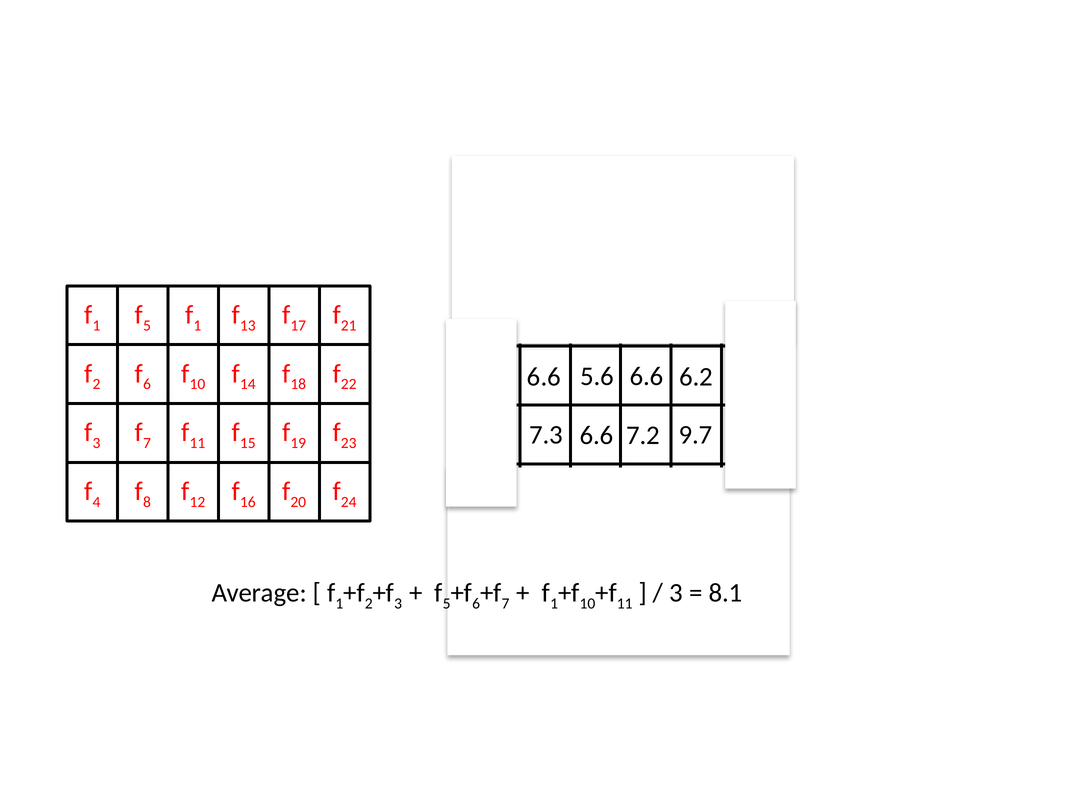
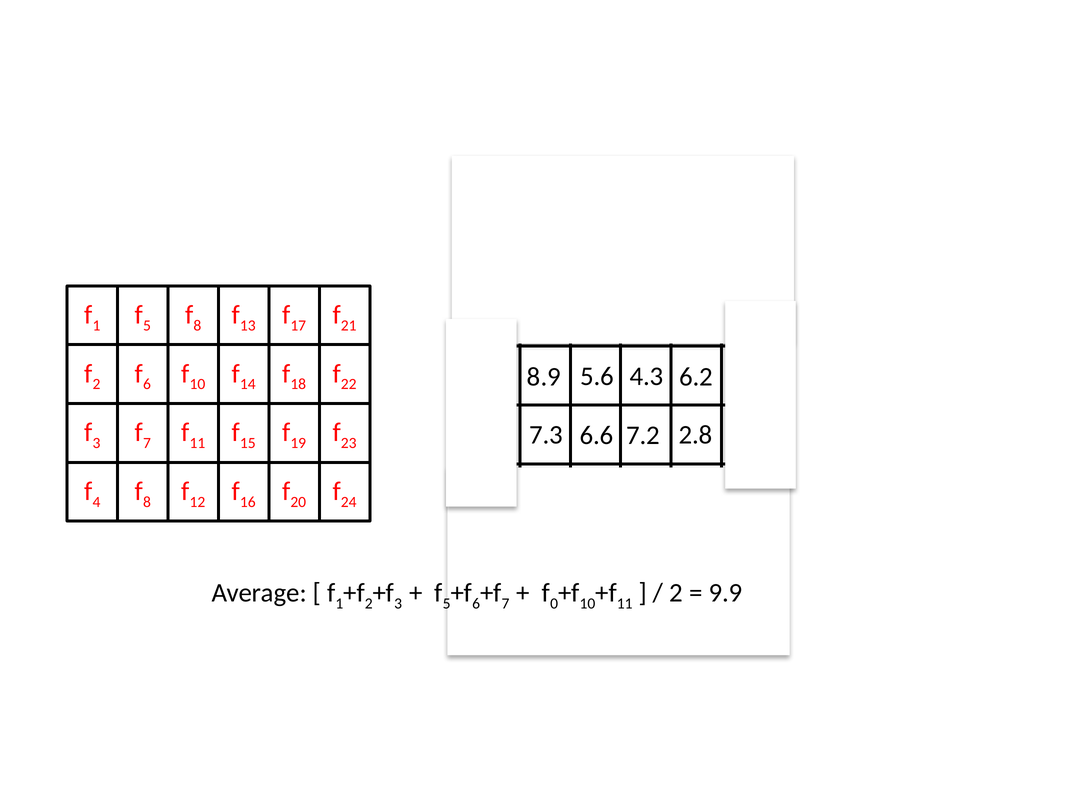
1 at (197, 325): 1 -> 8
6.6 at (544, 377): 6.6 -> 8.9
5.6 6.6: 6.6 -> 4.3
9.7: 9.7 -> 2.8
1 at (554, 603): 1 -> 0
3 at (676, 593): 3 -> 2
8.1: 8.1 -> 9.9
